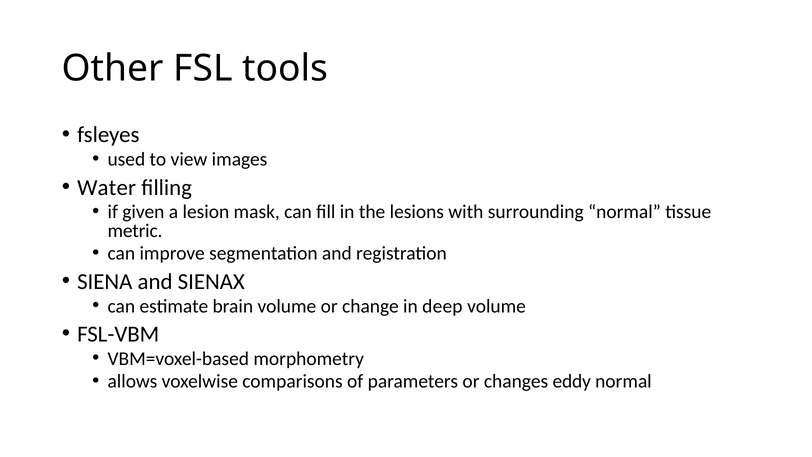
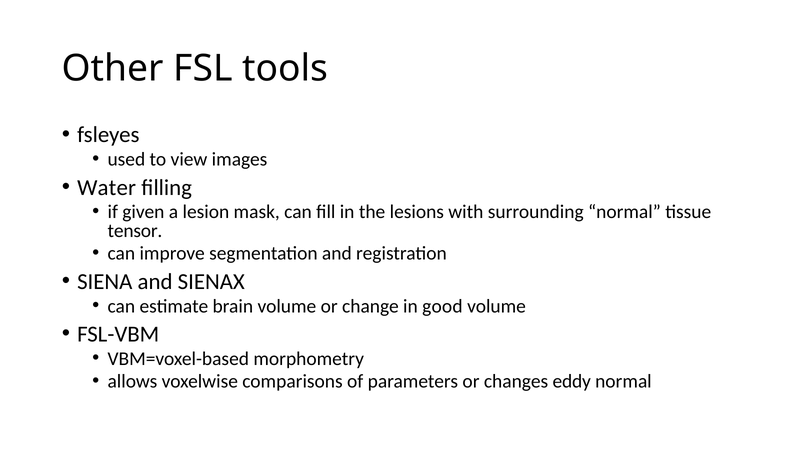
metric: metric -> tensor
deep: deep -> good
